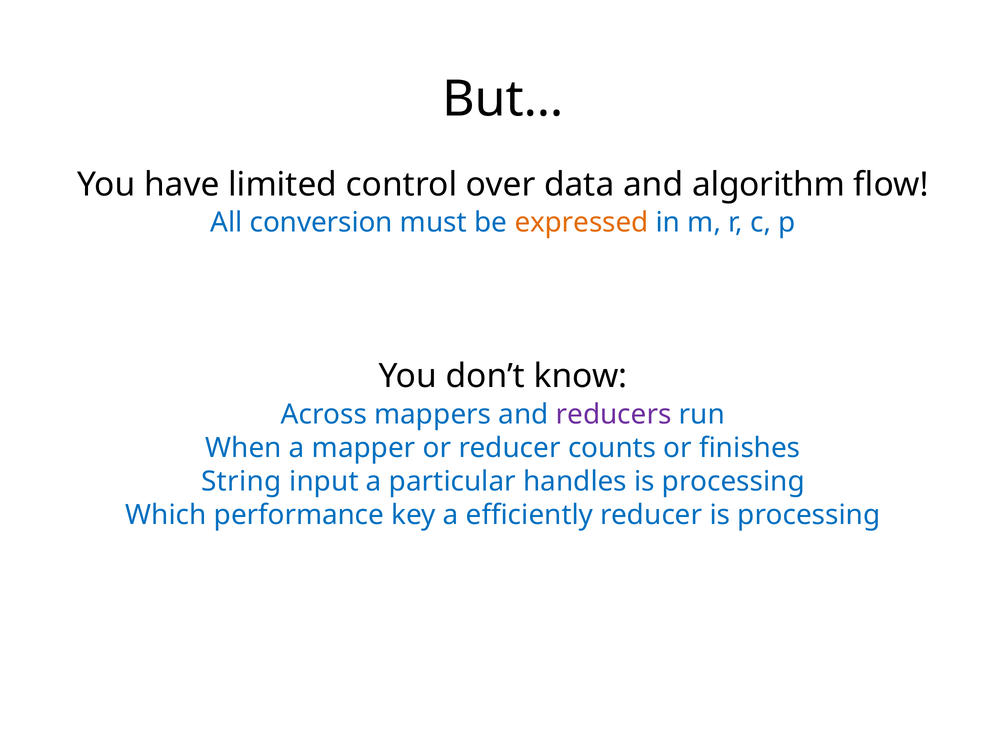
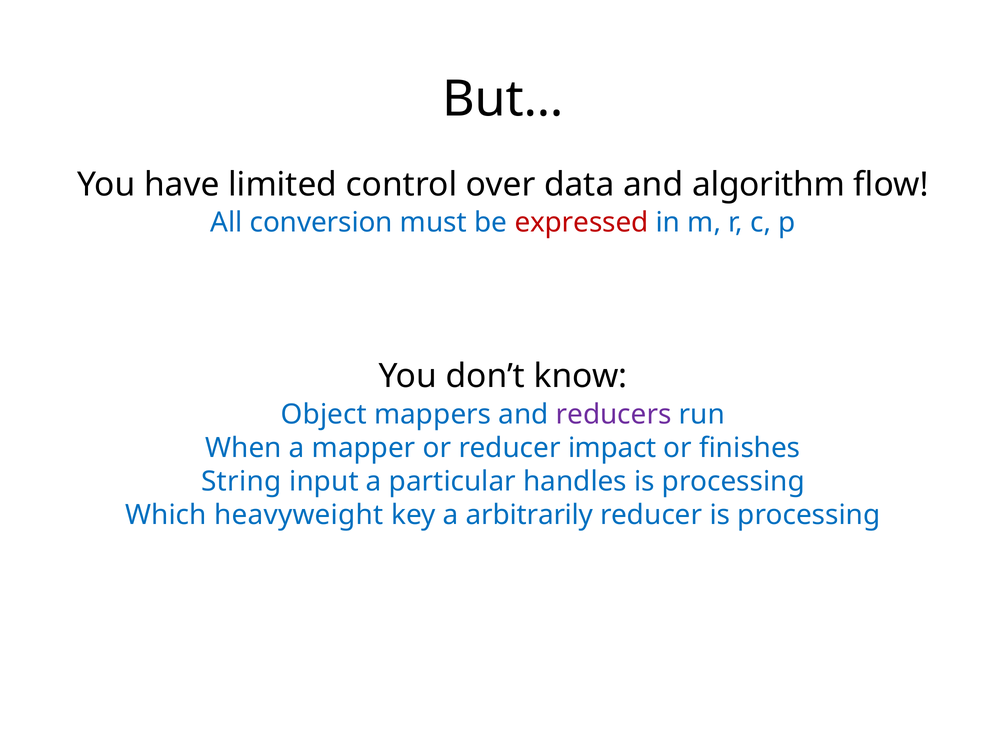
expressed colour: orange -> red
Across: Across -> Object
counts: counts -> impact
performance: performance -> heavyweight
efficiently: efficiently -> arbitrarily
